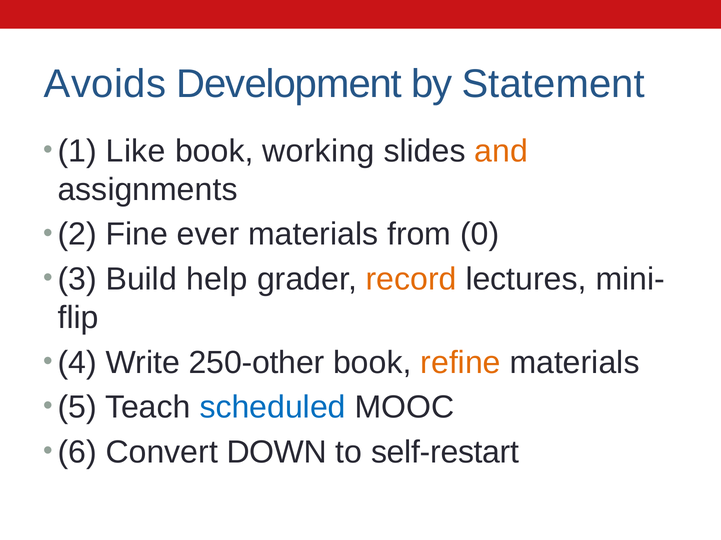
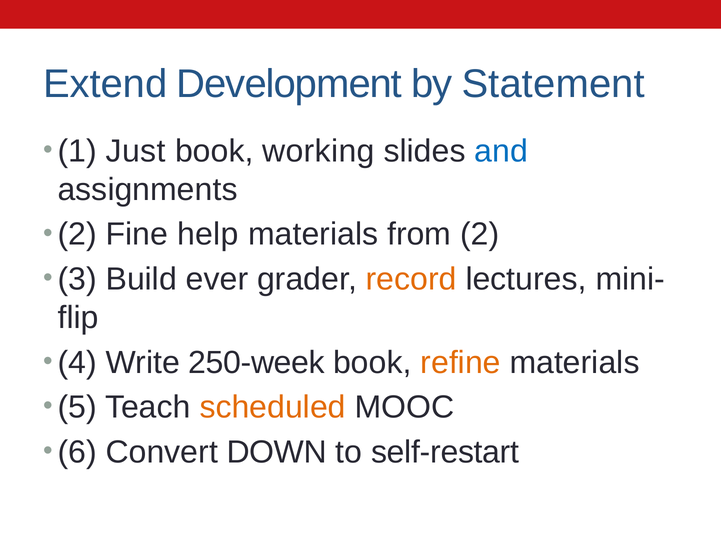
Avoids: Avoids -> Extend
Like: Like -> Just
and colour: orange -> blue
ever: ever -> help
0: 0 -> 2
help: help -> ever
250-other: 250-other -> 250-week
scheduled colour: blue -> orange
